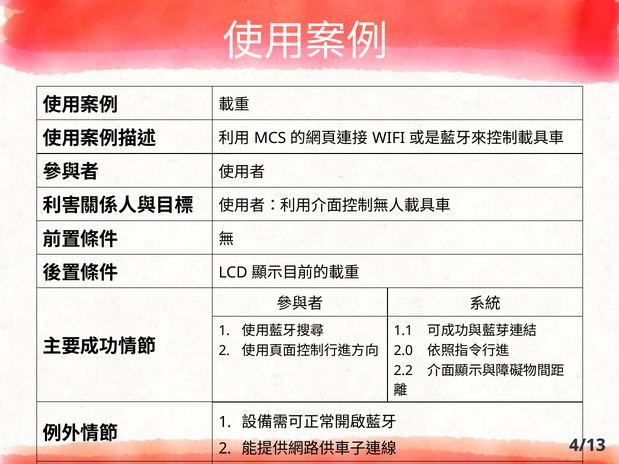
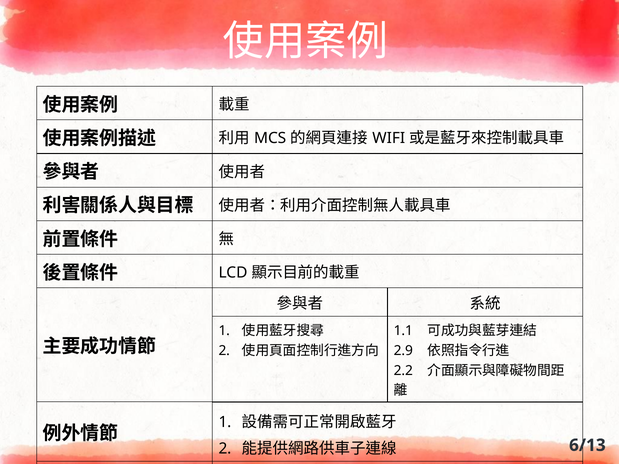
2.0: 2.0 -> 2.9
4/13: 4/13 -> 6/13
